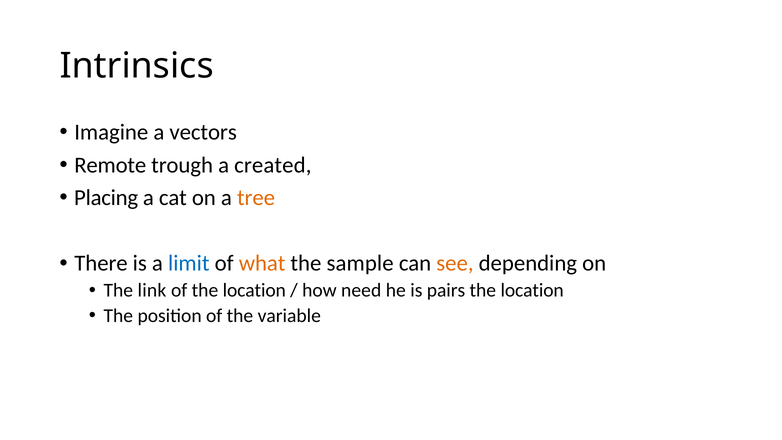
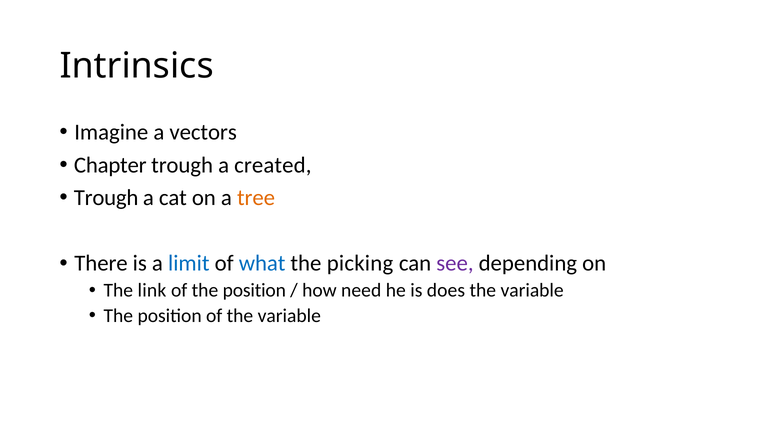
Remote: Remote -> Chapter
Placing at (106, 198): Placing -> Trough
what colour: orange -> blue
sample: sample -> picking
see colour: orange -> purple
of the location: location -> position
pairs: pairs -> does
location at (532, 290): location -> variable
